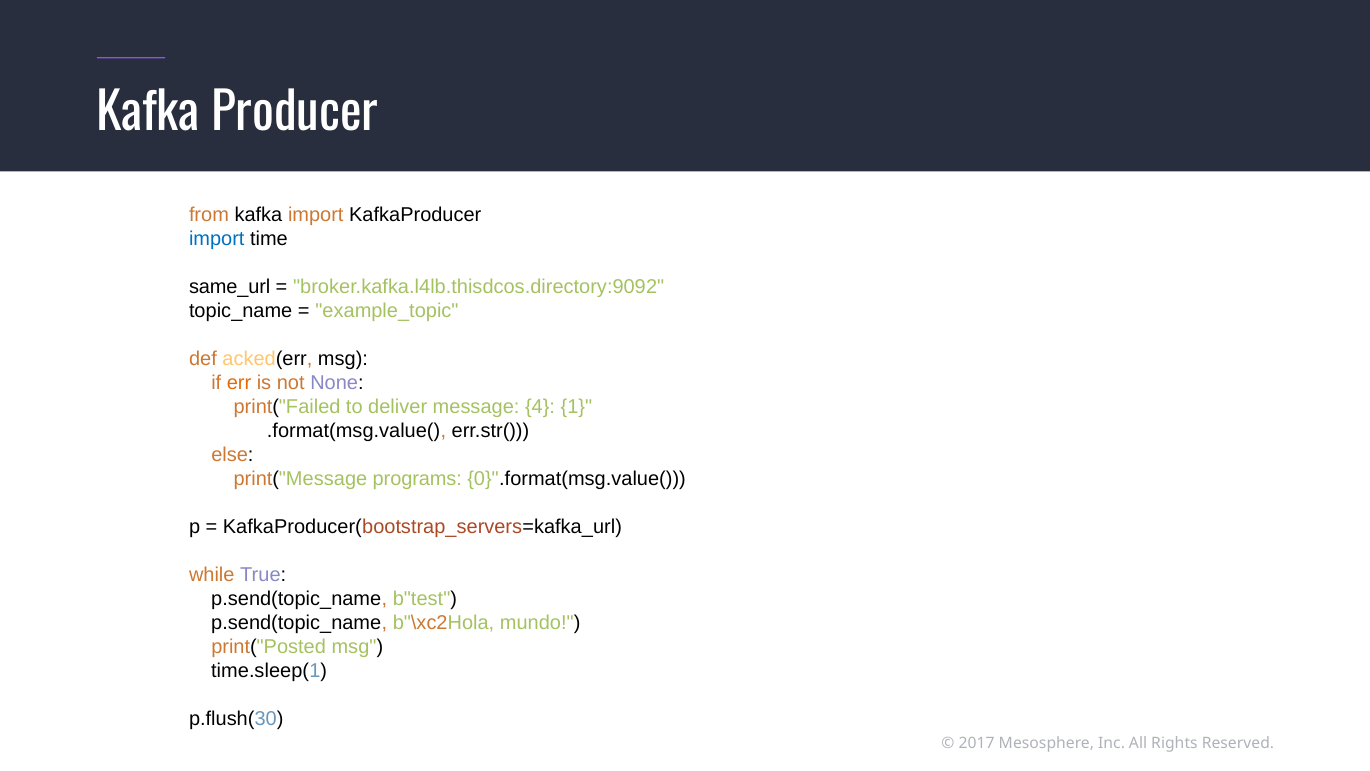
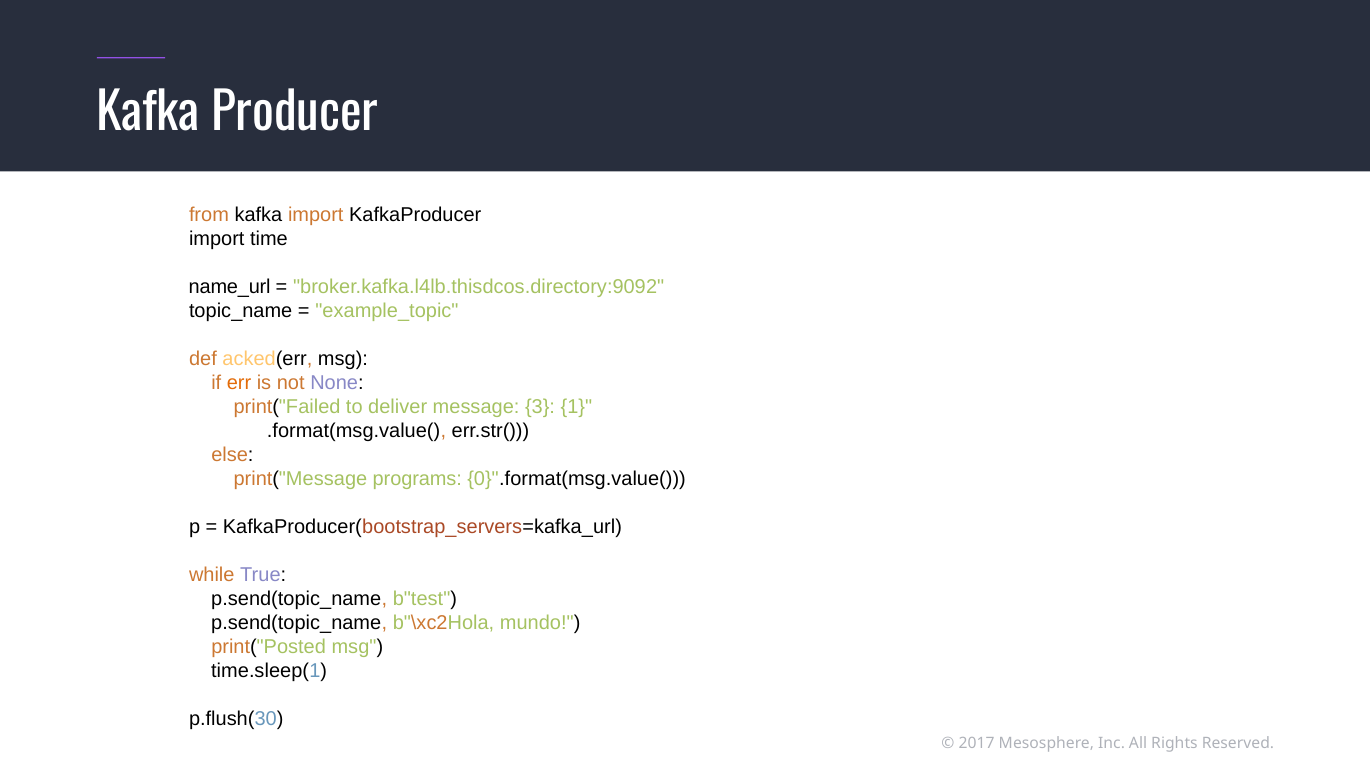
import at (217, 239) colour: blue -> black
same_url: same_url -> name_url
4: 4 -> 3
